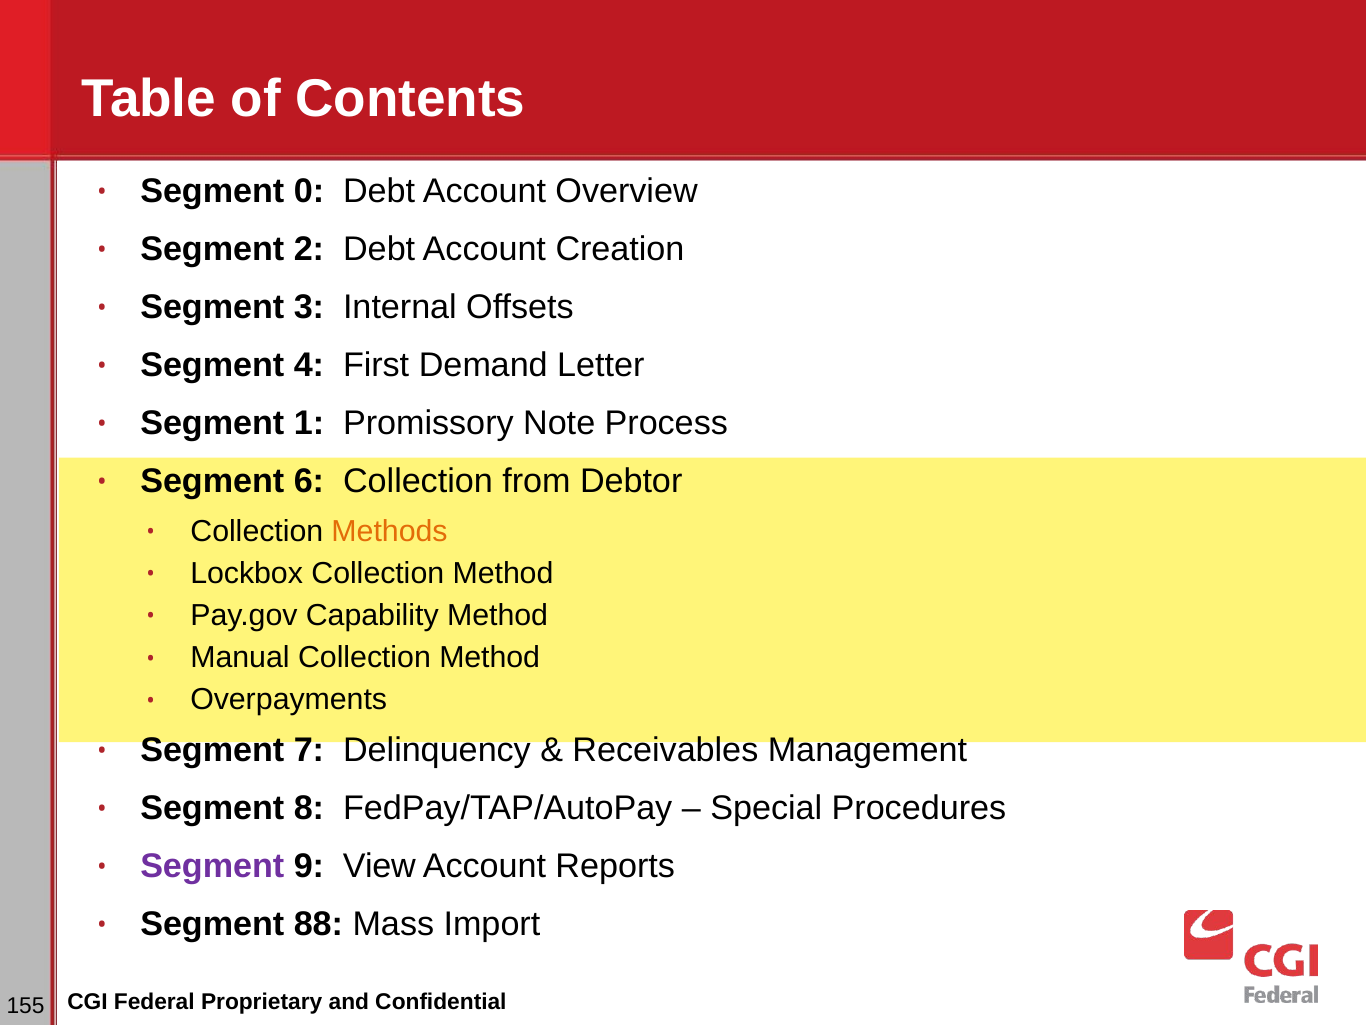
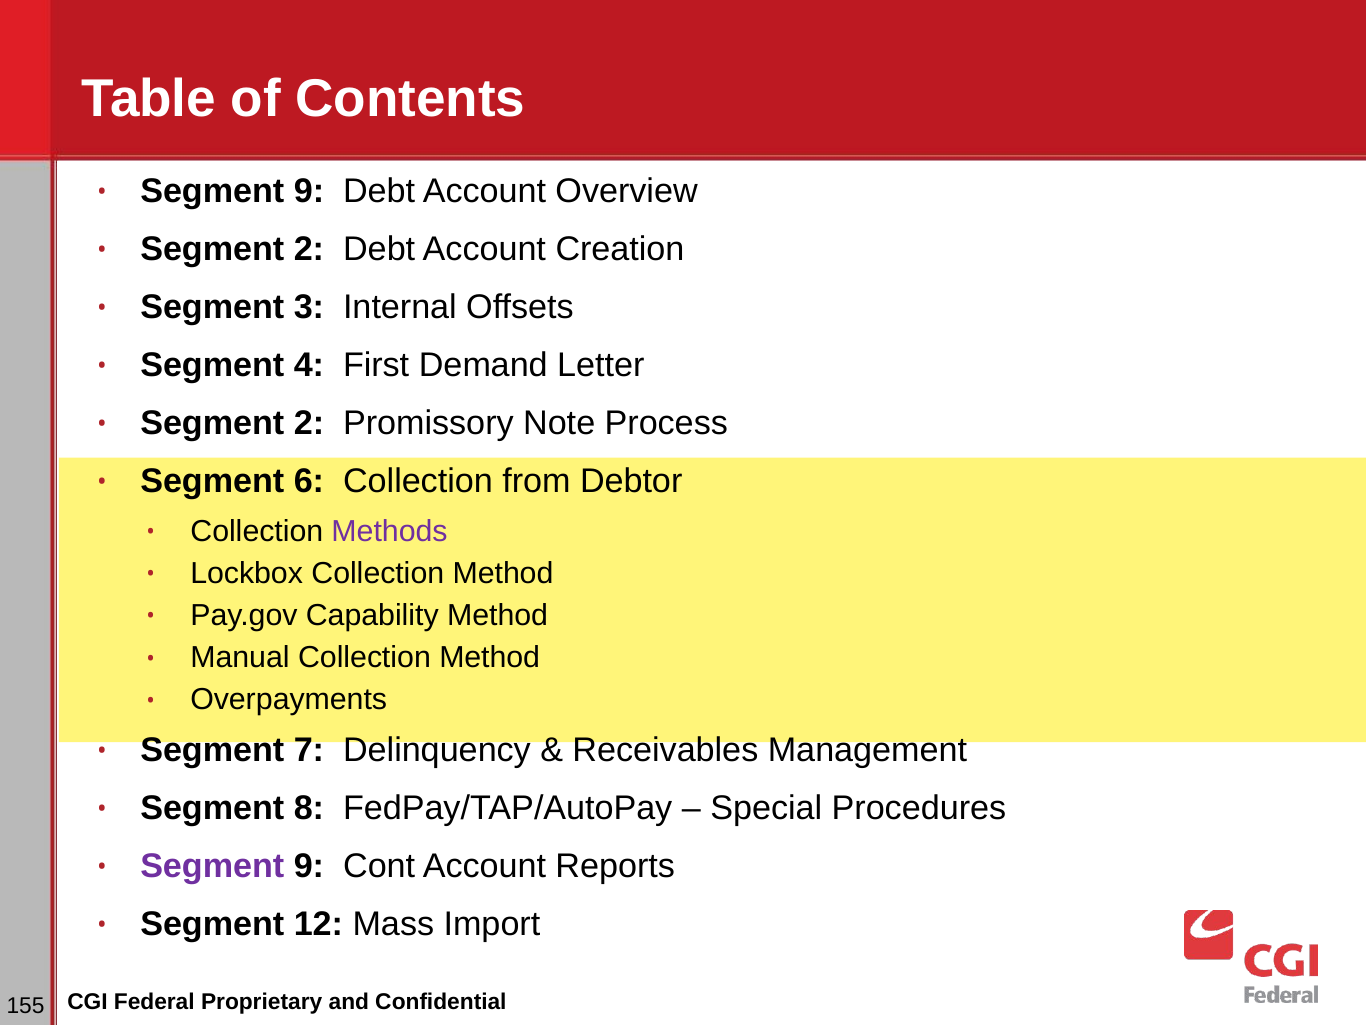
0 at (309, 191): 0 -> 9
1 at (309, 423): 1 -> 2
Methods colour: orange -> purple
View: View -> Cont
88: 88 -> 12
